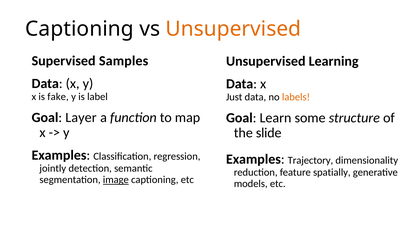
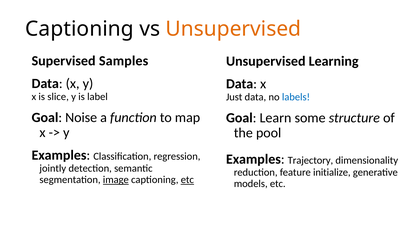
fake: fake -> slice
labels colour: orange -> blue
Layer: Layer -> Noise
slide: slide -> pool
spatially: spatially -> initialize
etc at (187, 180) underline: none -> present
